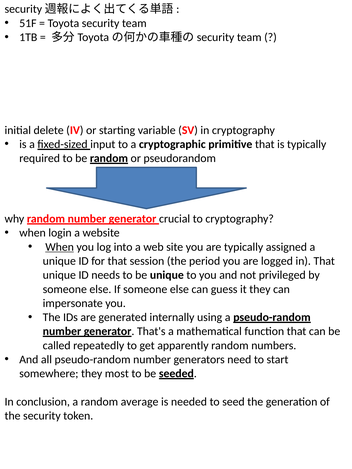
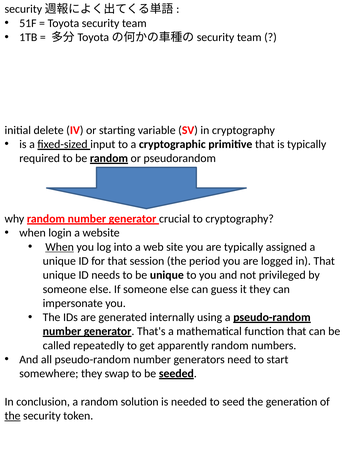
most: most -> swap
average: average -> solution
the at (13, 416) underline: none -> present
